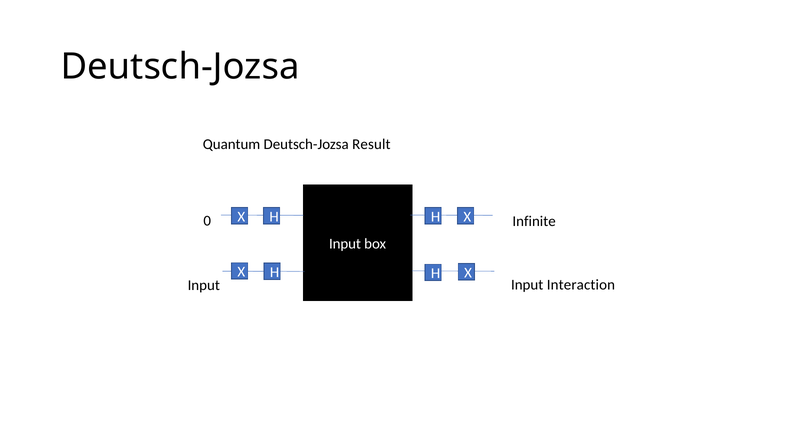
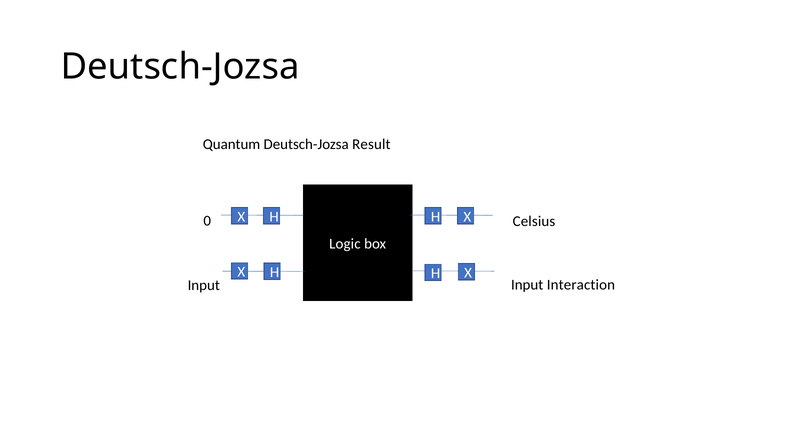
Infinite: Infinite -> Celsius
Input at (345, 244): Input -> Logic
